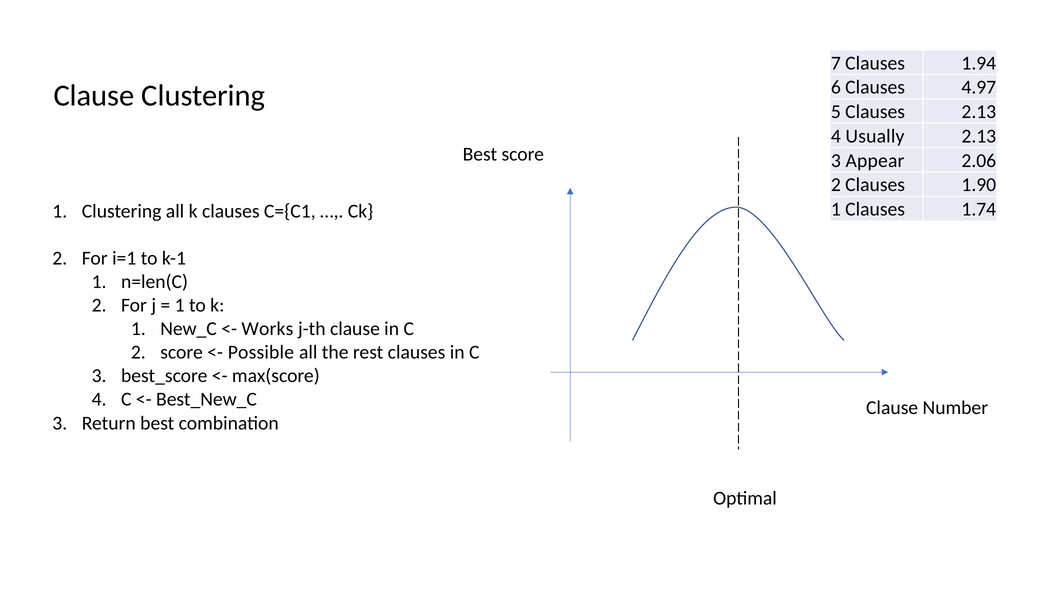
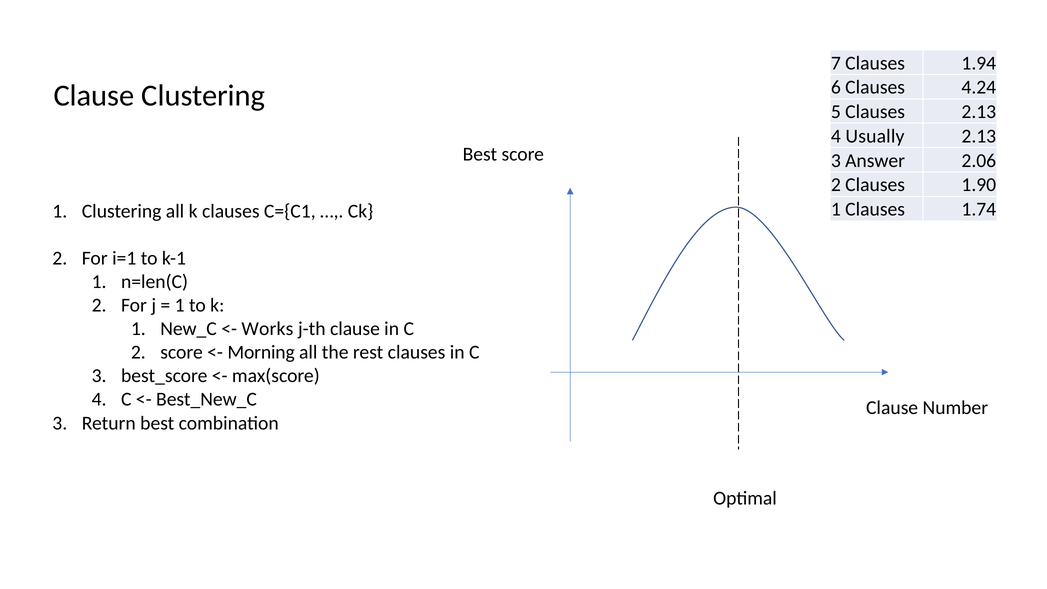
4.97: 4.97 -> 4.24
Appear: Appear -> Answer
Possible: Possible -> Morning
